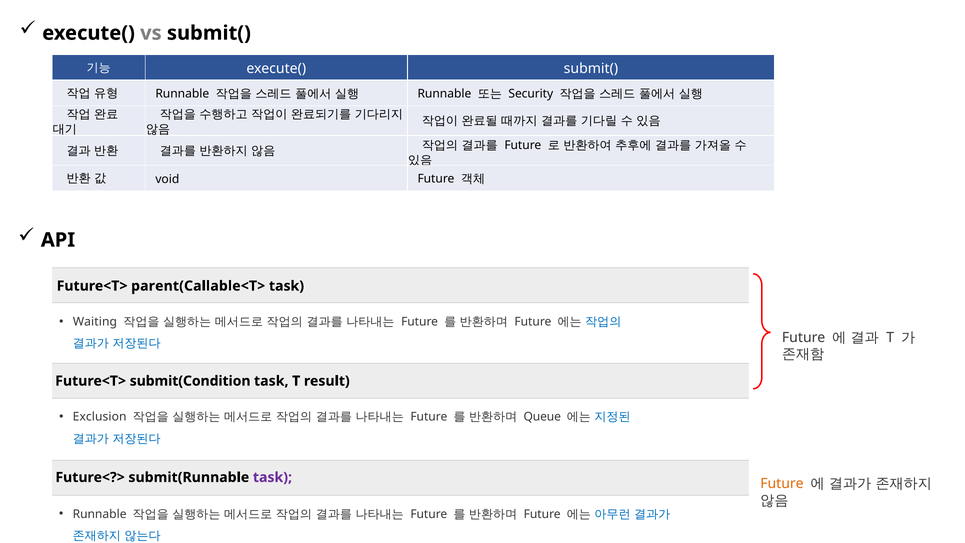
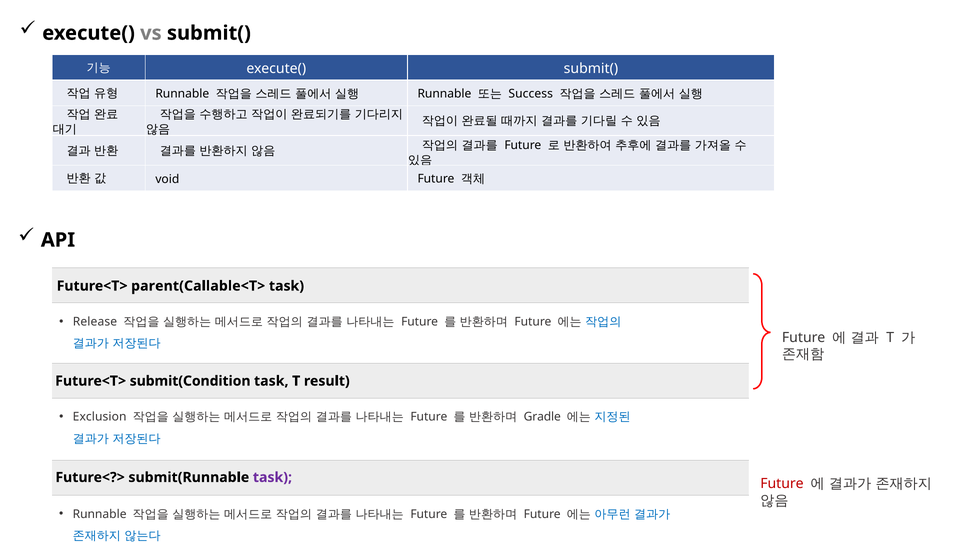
Security: Security -> Success
Waiting: Waiting -> Release
Queue: Queue -> Gradle
Future at (782, 484) colour: orange -> red
